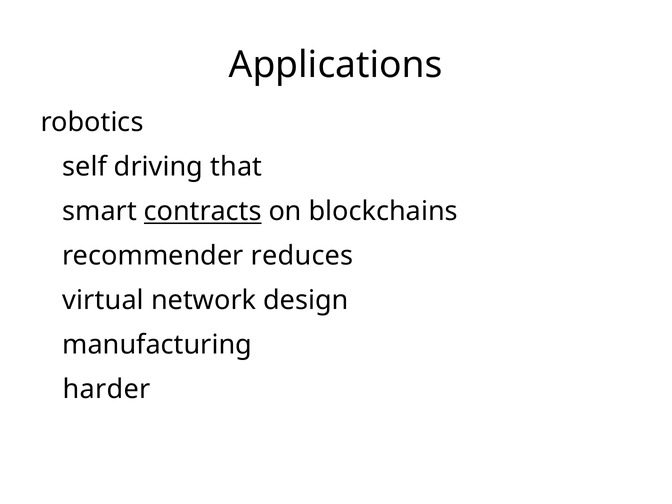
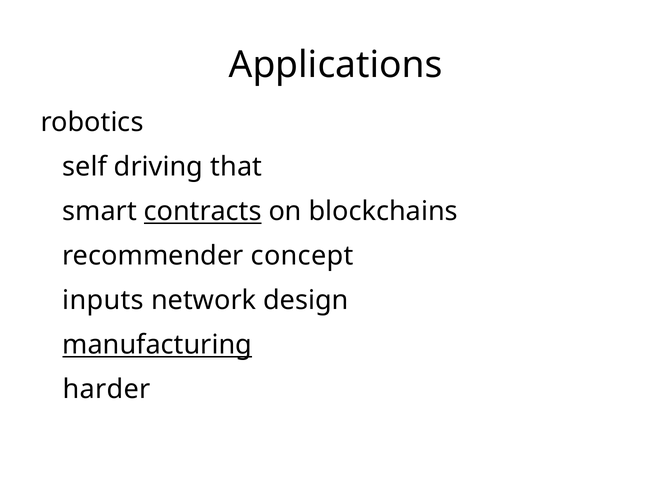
reduces: reduces -> concept
virtual: virtual -> inputs
manufacturing underline: none -> present
